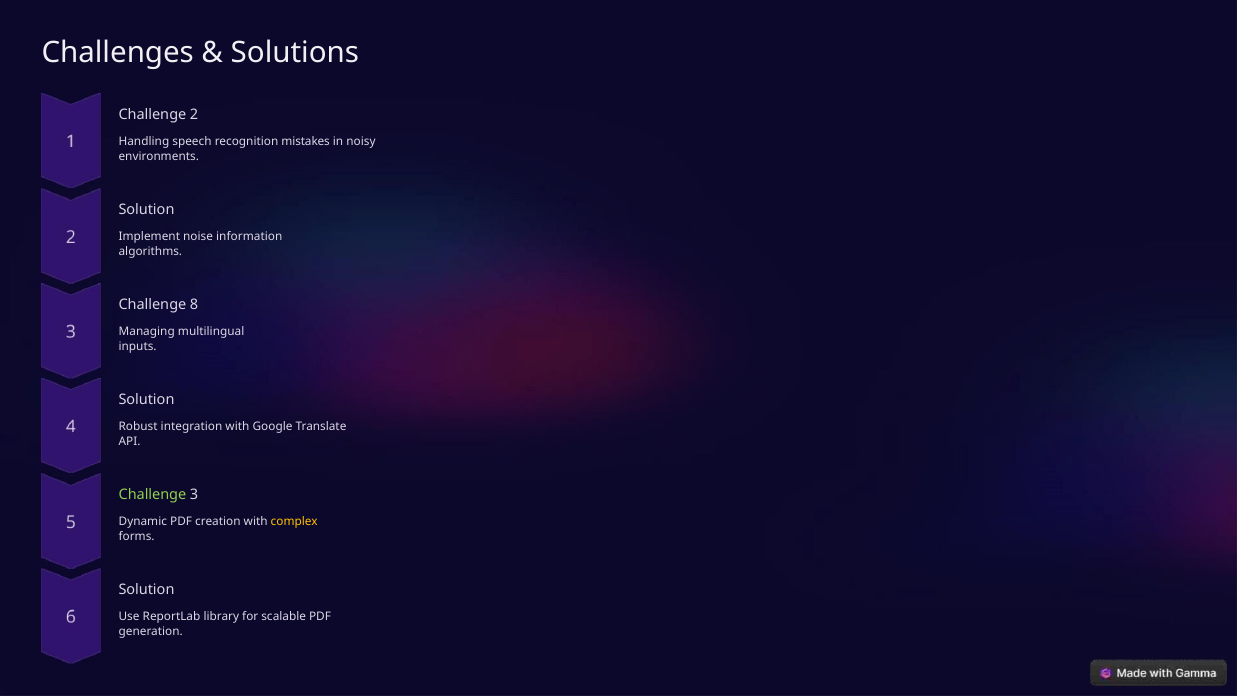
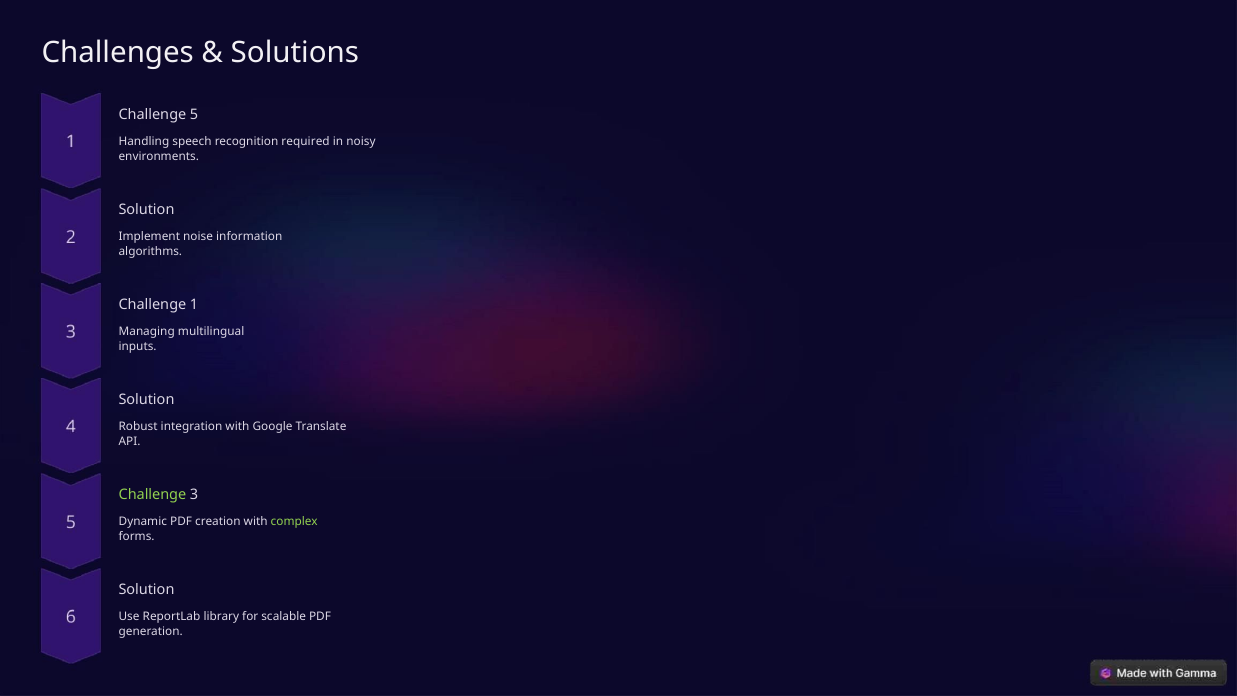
2: 2 -> 5
mistakes: mistakes -> required
8: 8 -> 1
complex colour: yellow -> light green
